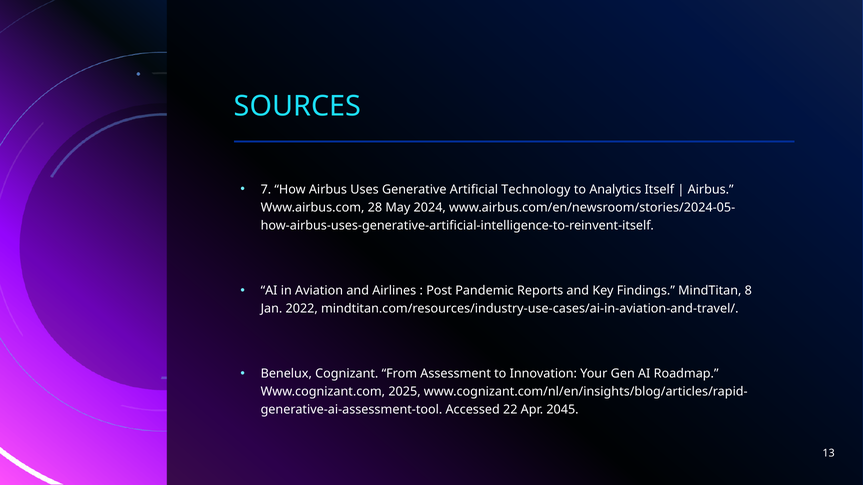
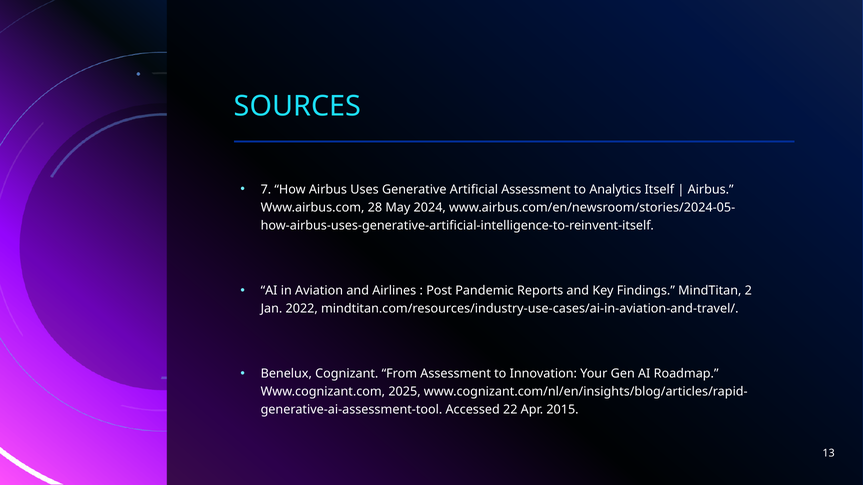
Artificial Technology: Technology -> Assessment
8: 8 -> 2
2045: 2045 -> 2015
